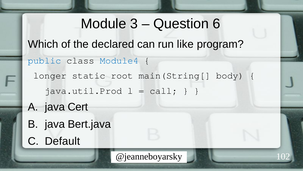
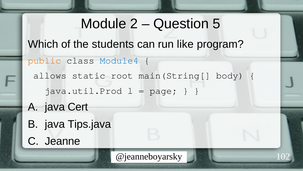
3: 3 -> 2
6: 6 -> 5
declared: declared -> students
public colour: blue -> orange
longer: longer -> allows
call: call -> page
Bert.java: Bert.java -> Tips.java
Default: Default -> Jeanne
